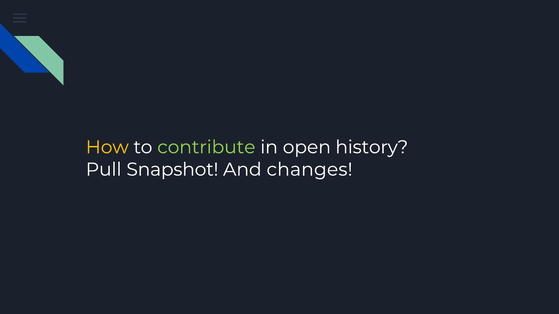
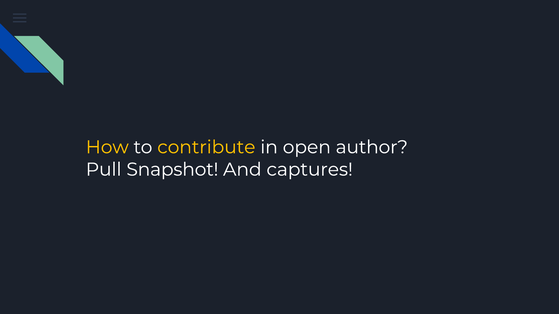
contribute colour: light green -> yellow
history: history -> author
changes: changes -> captures
